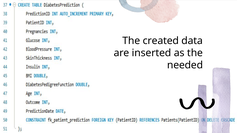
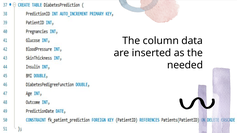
created: created -> column
